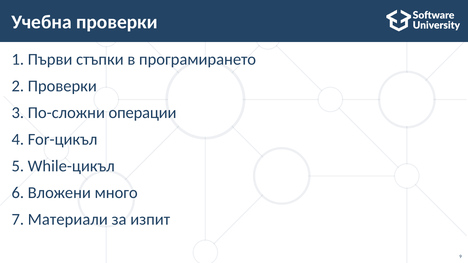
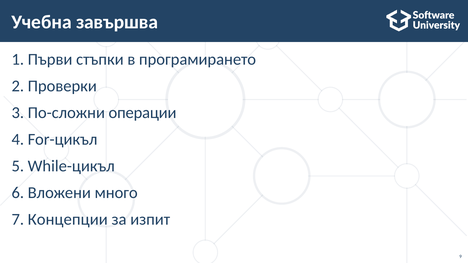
Учебна проверки: проверки -> завършва
Материали: Материали -> Концепции
